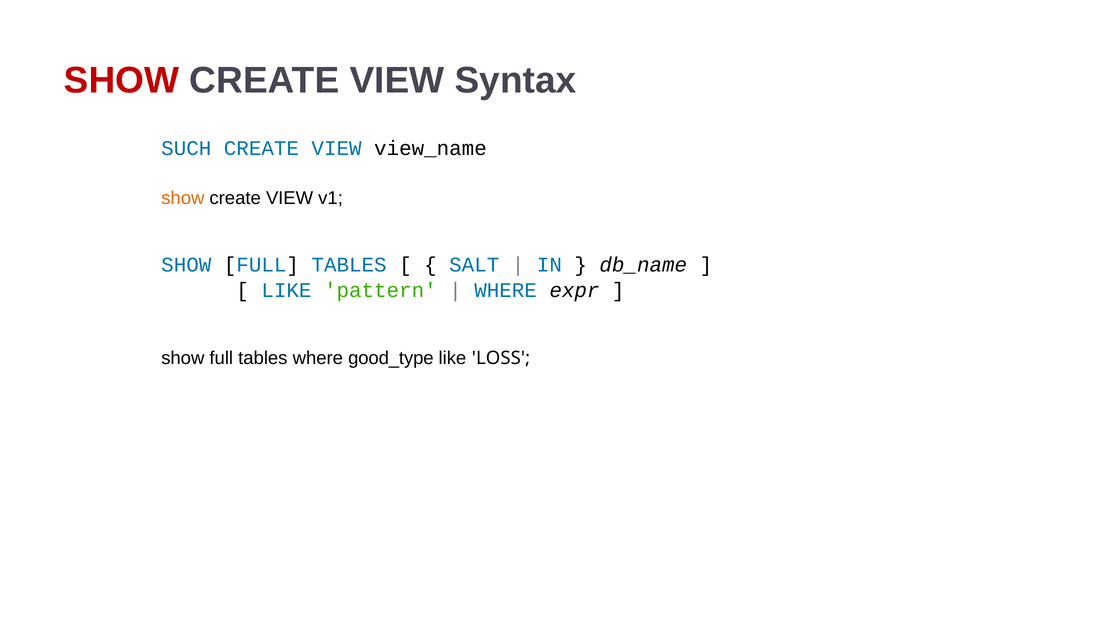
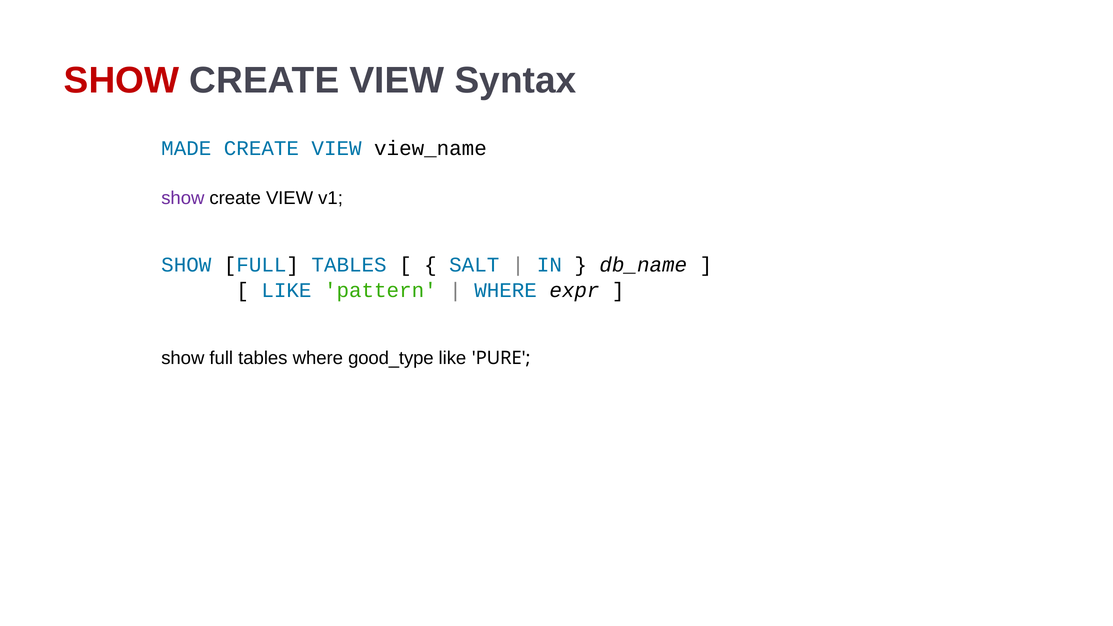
SUCH: SUCH -> MADE
show at (183, 198) colour: orange -> purple
LOSS: LOSS -> PURE
